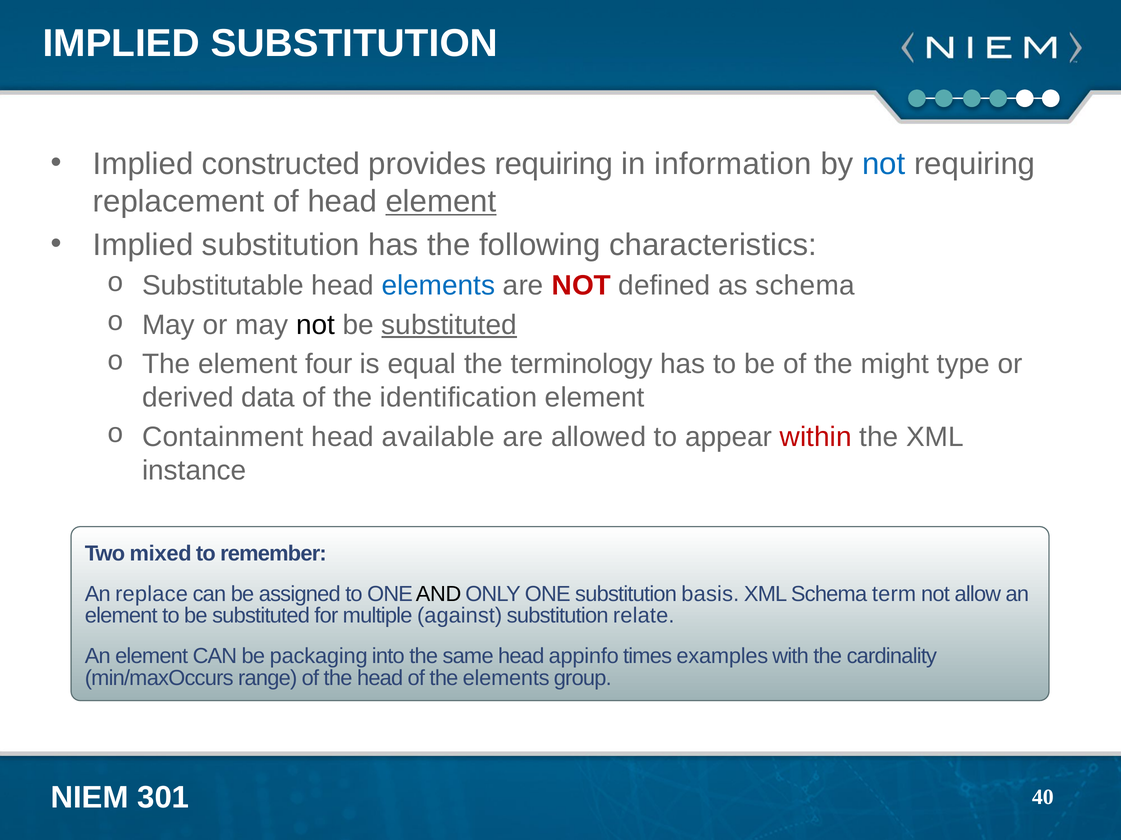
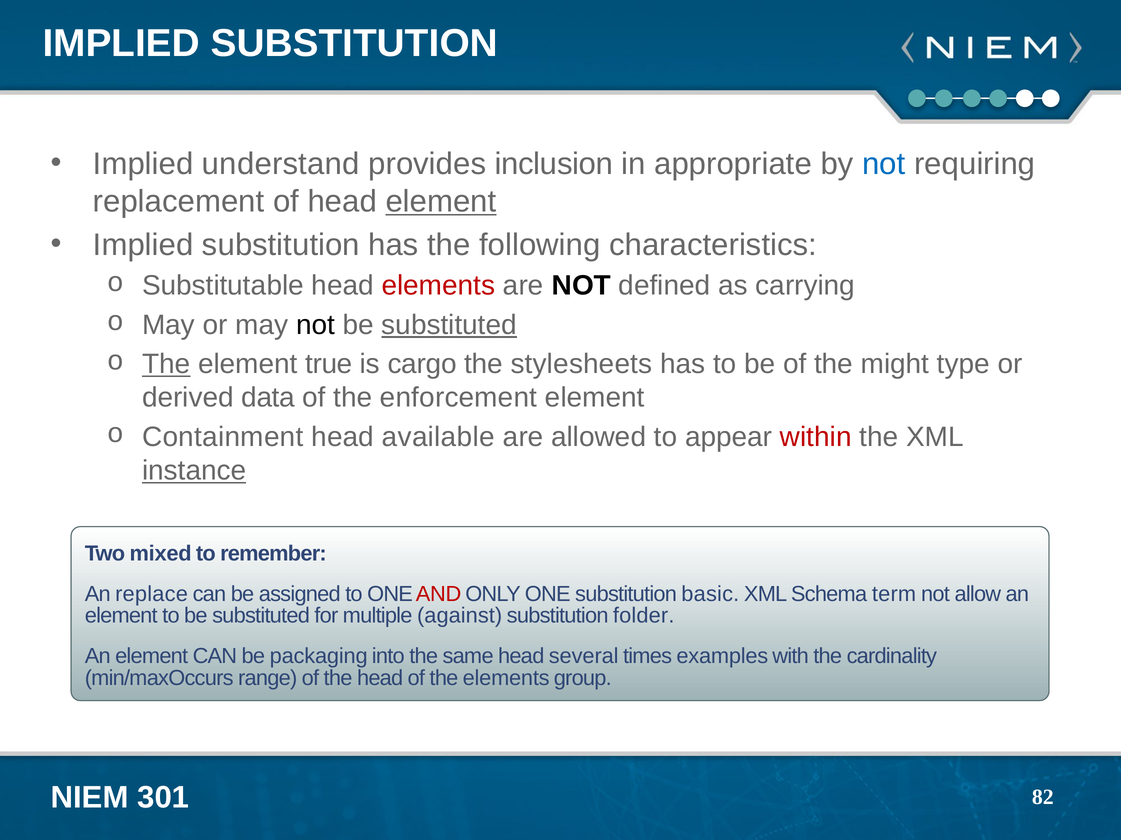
constructed: constructed -> understand
provides requiring: requiring -> inclusion
information: information -> appropriate
elements at (438, 286) colour: blue -> red
NOT at (581, 286) colour: red -> black
as schema: schema -> carrying
The at (166, 364) underline: none -> present
four: four -> true
equal: equal -> cargo
terminology: terminology -> stylesheets
identification: identification -> enforcement
instance underline: none -> present
AND colour: black -> red
basis: basis -> basic
relate: relate -> folder
appinfo: appinfo -> several
40: 40 -> 82
